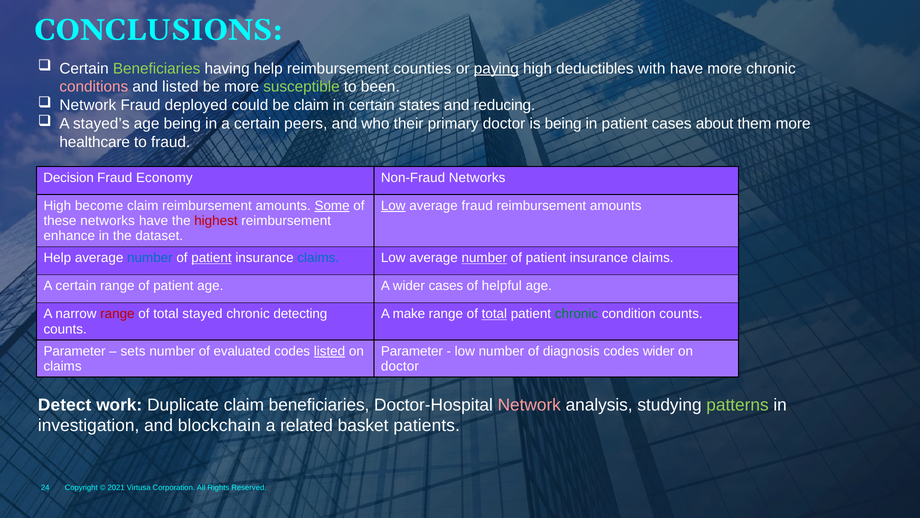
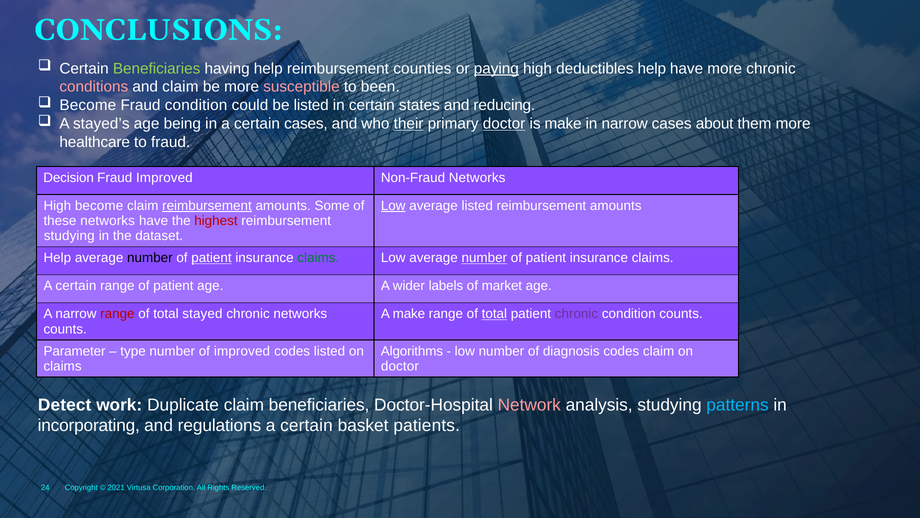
deductibles with: with -> help
and listed: listed -> claim
susceptible colour: light green -> pink
Network at (88, 105): Network -> Become
Fraud deployed: deployed -> condition
be claim: claim -> listed
certain peers: peers -> cases
their underline: none -> present
doctor at (504, 124) underline: none -> present
is being: being -> make
in patient: patient -> narrow
Fraud Economy: Economy -> Improved
reimbursement at (207, 206) underline: none -> present
Some underline: present -> none
average fraud: fraud -> listed
enhance at (69, 236): enhance -> studying
number at (150, 258) colour: blue -> black
claims at (318, 258) colour: blue -> green
wider cases: cases -> labels
helpful: helpful -> market
chronic detecting: detecting -> networks
chronic at (577, 314) colour: green -> purple
sets: sets -> type
of evaluated: evaluated -> improved
listed at (329, 351) underline: present -> none
Parameter at (412, 351): Parameter -> Algorithms
codes wider: wider -> claim
patterns colour: light green -> light blue
investigation: investigation -> incorporating
blockchain: blockchain -> regulations
related at (307, 425): related -> certain
